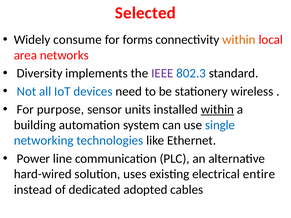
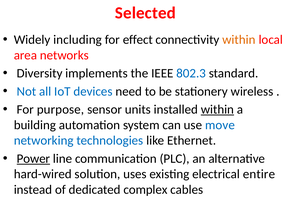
consume: consume -> including
forms: forms -> effect
IEEE colour: purple -> black
single: single -> move
Power underline: none -> present
adopted: adopted -> complex
